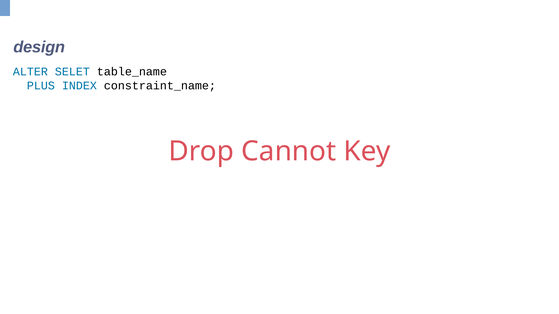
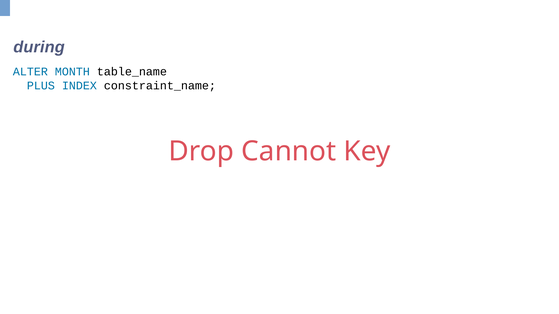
design: design -> during
SELET: SELET -> MONTH
